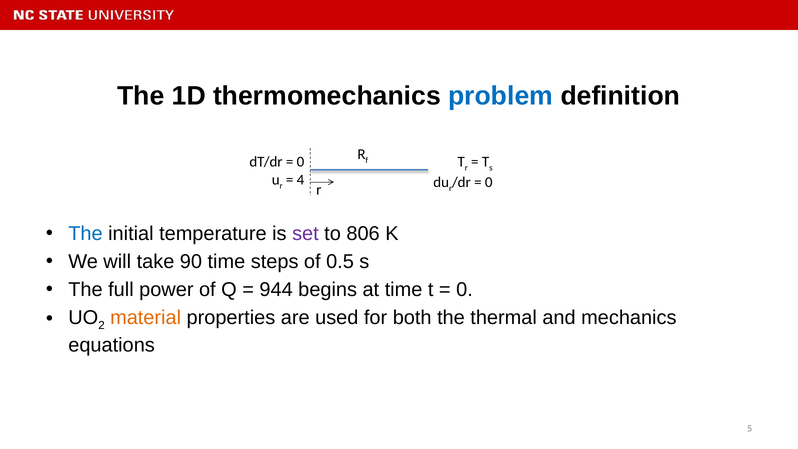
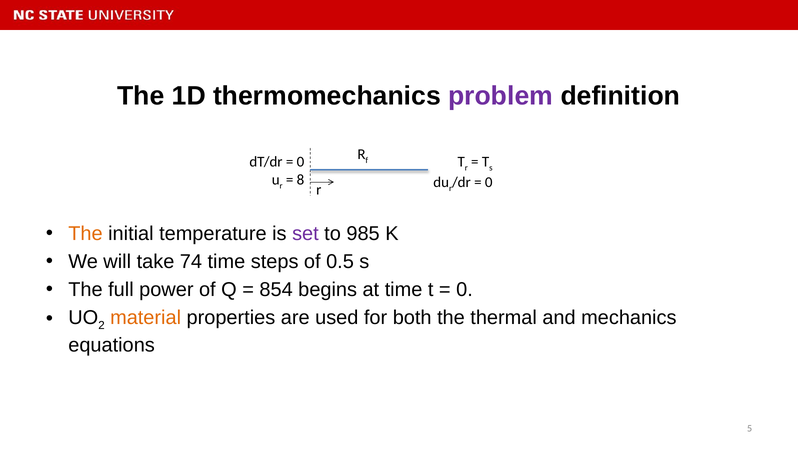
problem colour: blue -> purple
4: 4 -> 8
The at (86, 234) colour: blue -> orange
806: 806 -> 985
90: 90 -> 74
944: 944 -> 854
